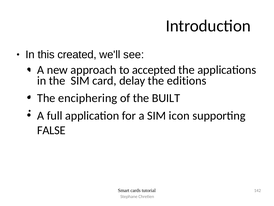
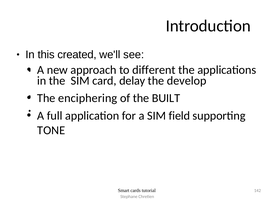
accepted: accepted -> different
editions: editions -> develop
icon: icon -> field
FALSE: FALSE -> TONE
